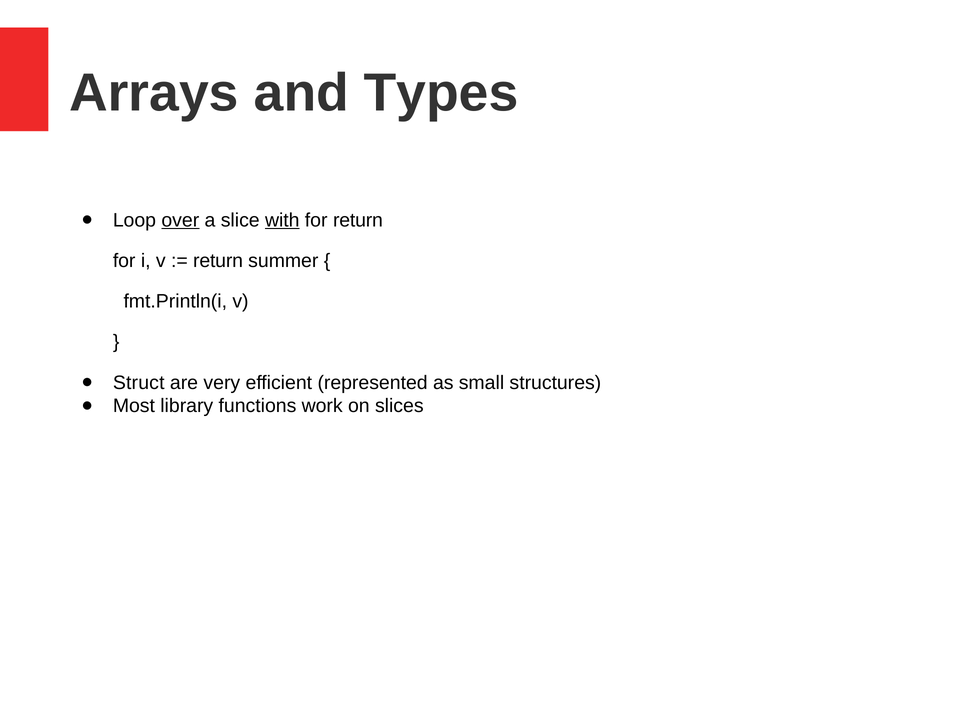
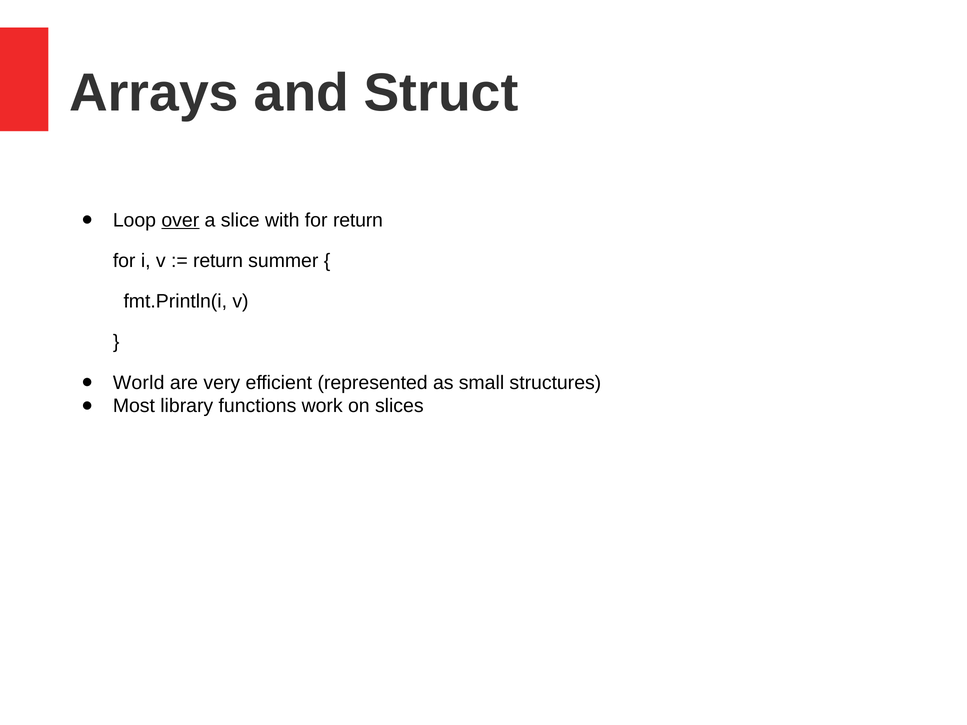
Types: Types -> Struct
with underline: present -> none
Struct: Struct -> World
